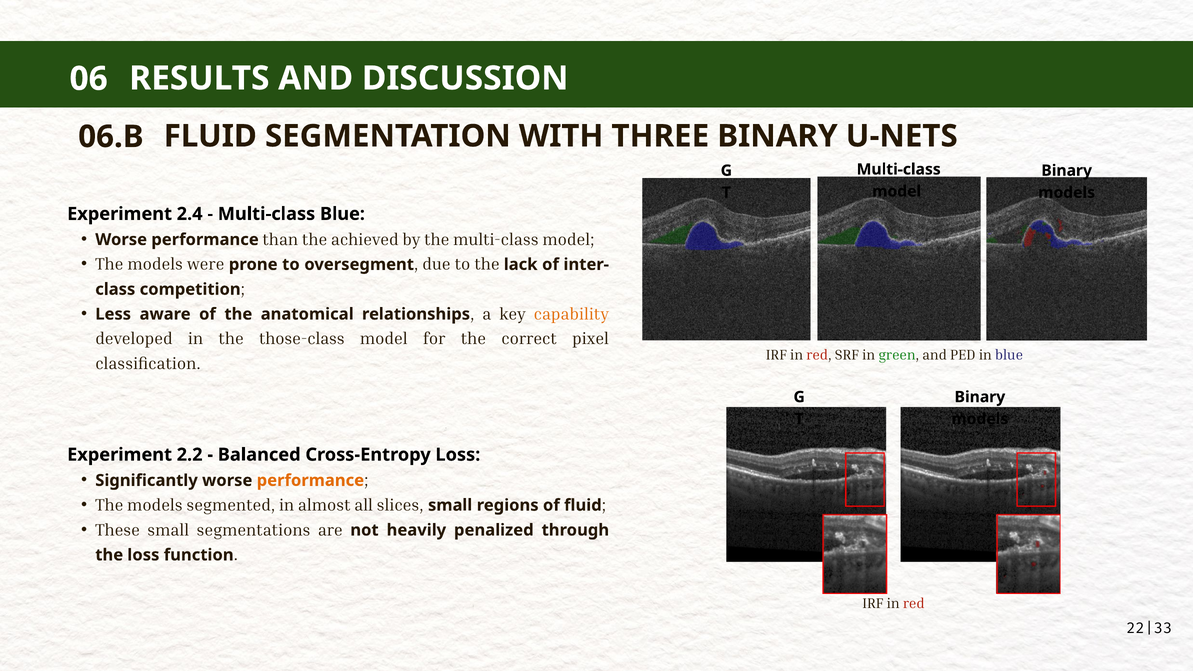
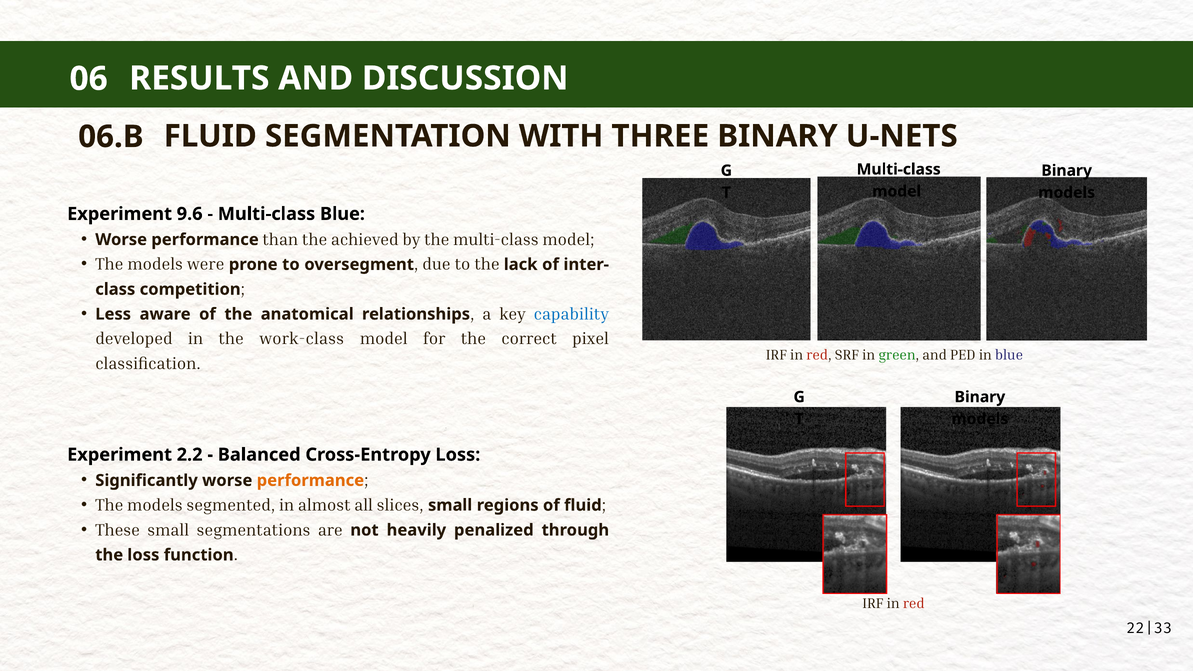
2.4: 2.4 -> 9.6
capability colour: orange -> blue
those-class: those-class -> work-class
